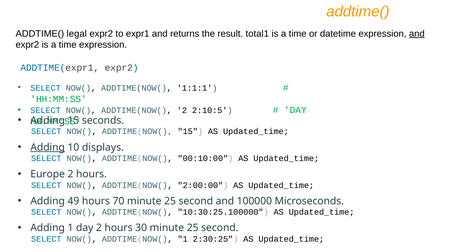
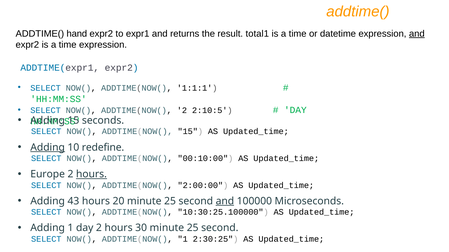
legal: legal -> hand
displays: displays -> redefine
hours at (91, 175) underline: none -> present
49: 49 -> 43
70: 70 -> 20
and at (225, 202) underline: none -> present
